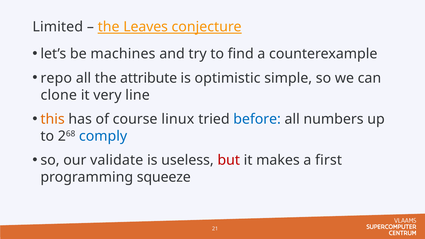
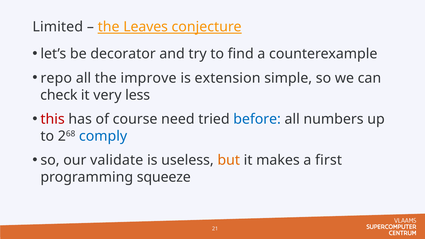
machines: machines -> decorator
attribute: attribute -> improve
optimistic: optimistic -> extension
clone: clone -> check
line: line -> less
this colour: orange -> red
linux: linux -> need
but colour: red -> orange
